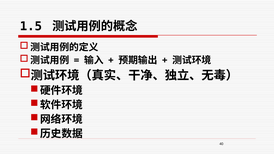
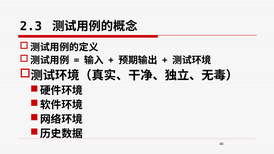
1.5: 1.5 -> 2.3
